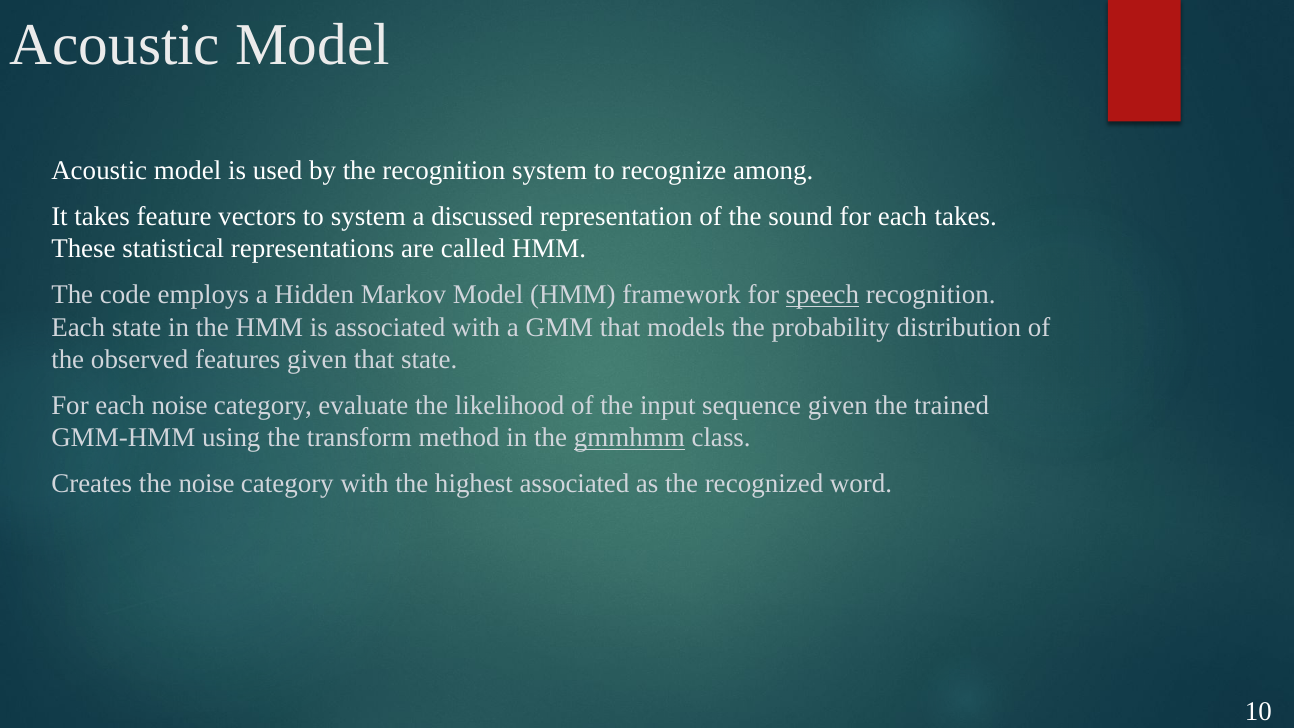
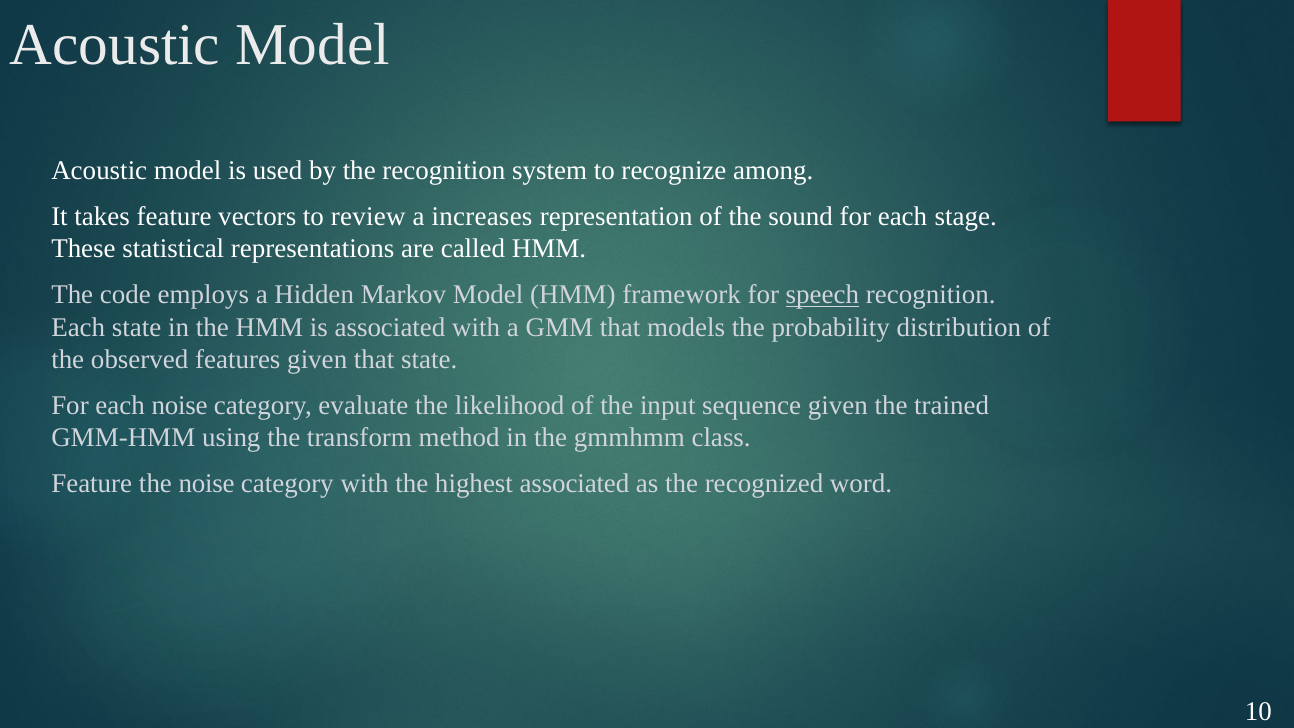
to system: system -> review
discussed: discussed -> increases
each takes: takes -> stage
gmmhmm underline: present -> none
Creates at (92, 484): Creates -> Feature
